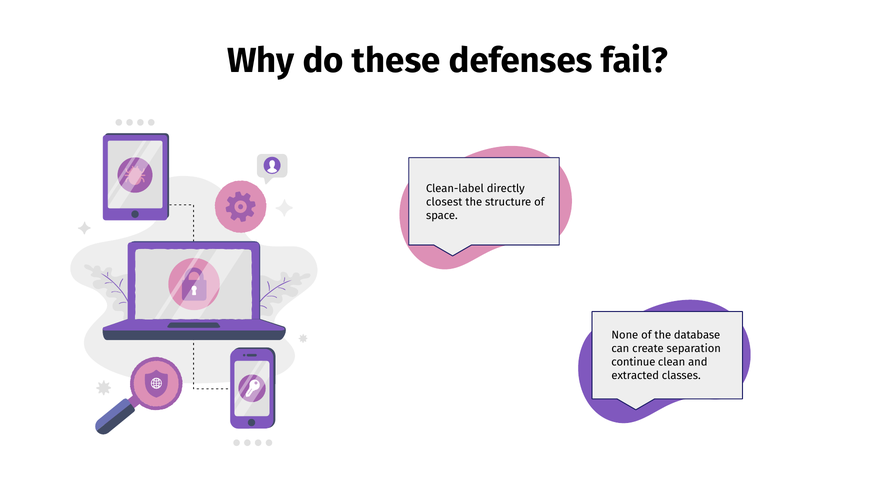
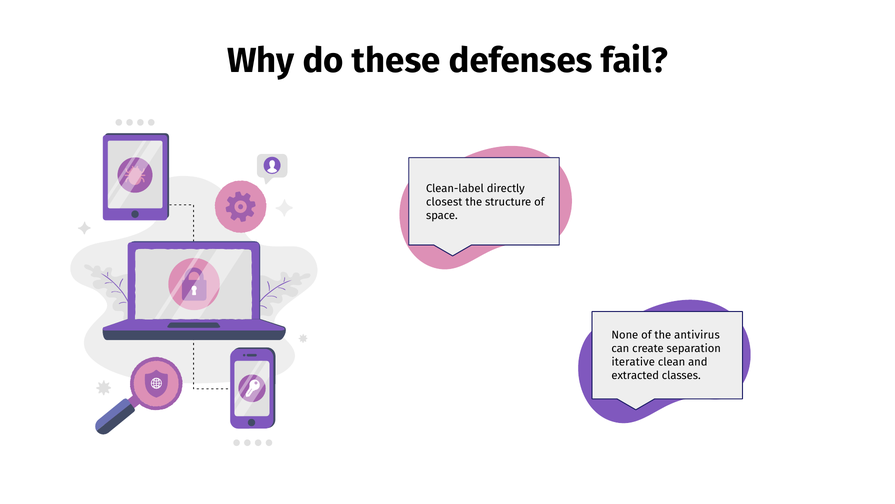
database: database -> antivirus
continue: continue -> iterative
